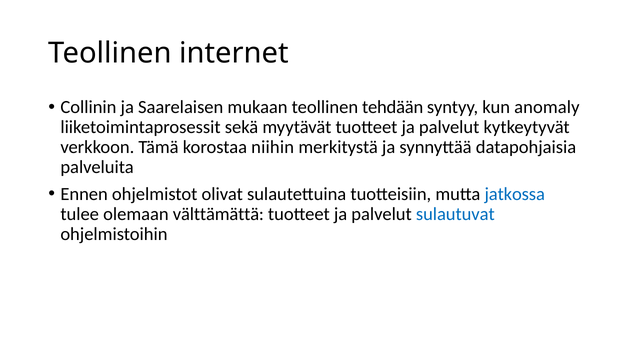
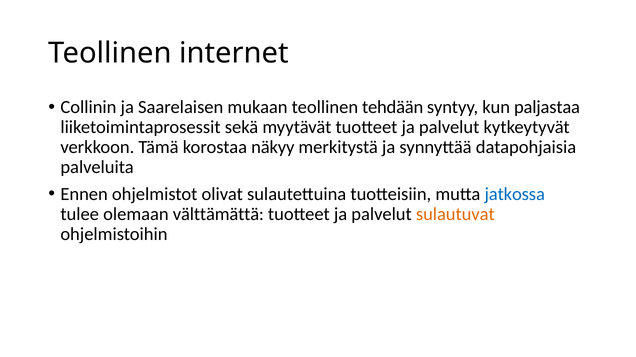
anomaly: anomaly -> paljastaa
niihin: niihin -> näkyy
sulautuvat colour: blue -> orange
